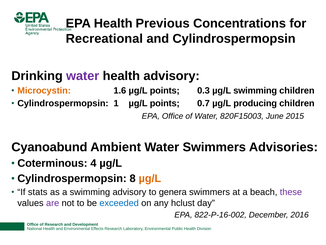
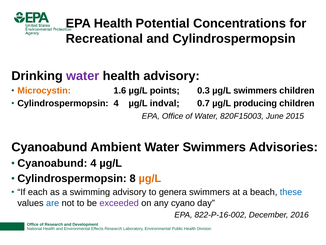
Previous: Previous -> Potential
µg/L swimming: swimming -> swimmers
Cylindrospermopsin 1: 1 -> 4
points at (165, 103): points -> indval
Coterminous at (52, 163): Coterminous -> Cyanoabund
stats: stats -> each
these colour: purple -> blue
are colour: purple -> blue
exceeded colour: blue -> purple
hclust: hclust -> cyano
